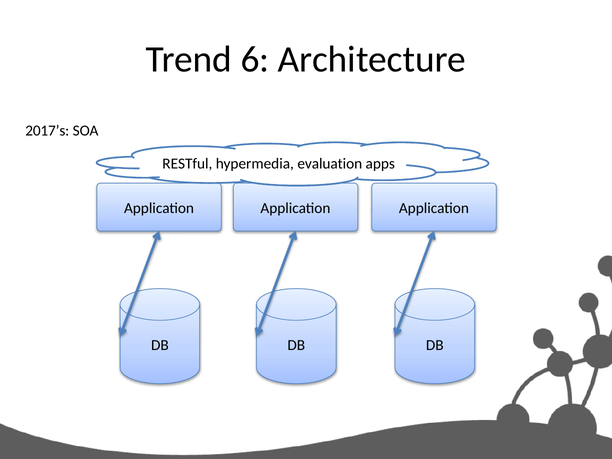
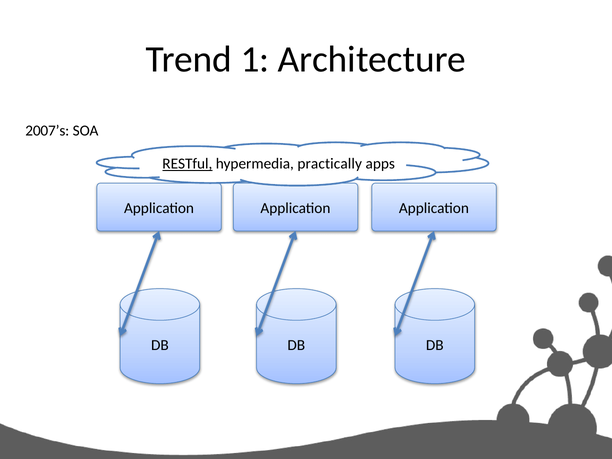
6: 6 -> 1
2017’s: 2017’s -> 2007’s
RESTful underline: none -> present
evaluation: evaluation -> practically
